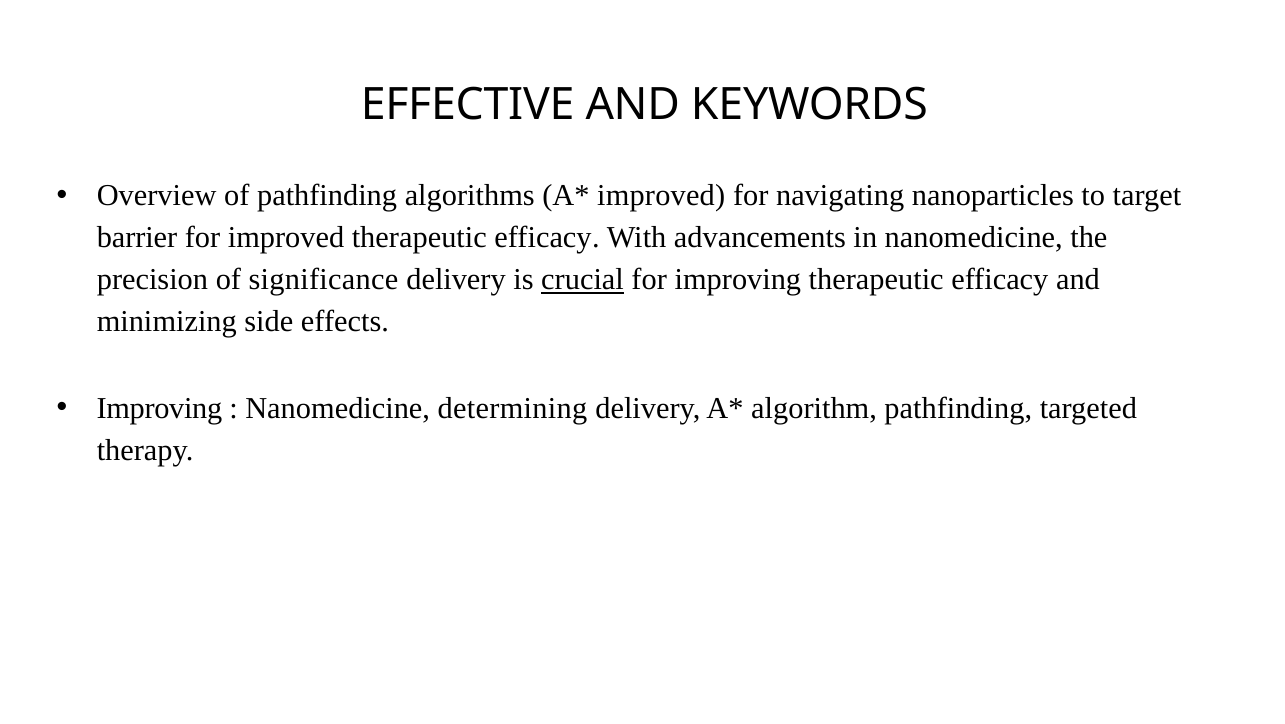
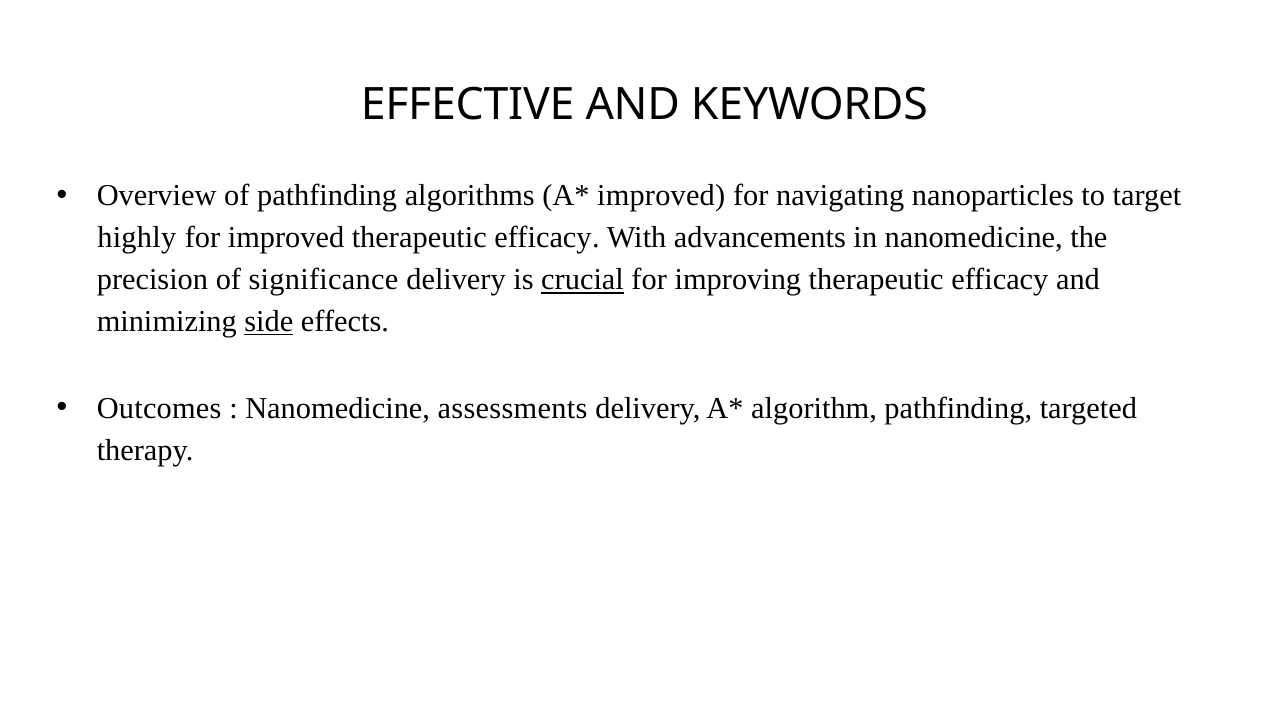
barrier: barrier -> highly
side underline: none -> present
Improving at (159, 408): Improving -> Outcomes
determining: determining -> assessments
